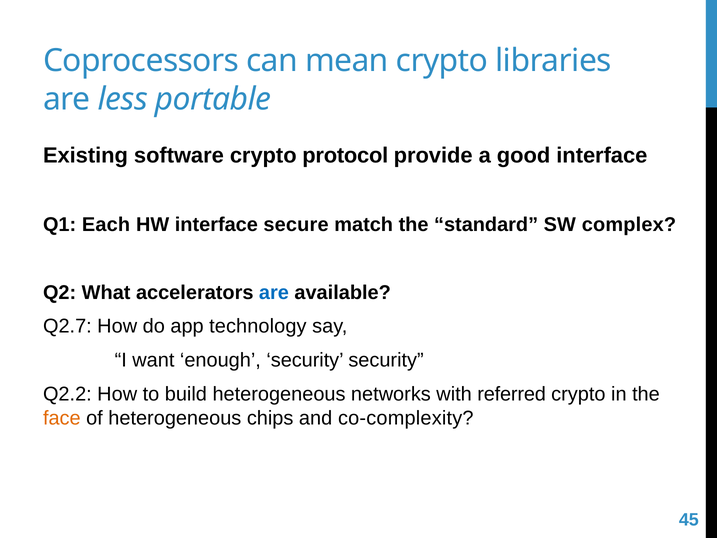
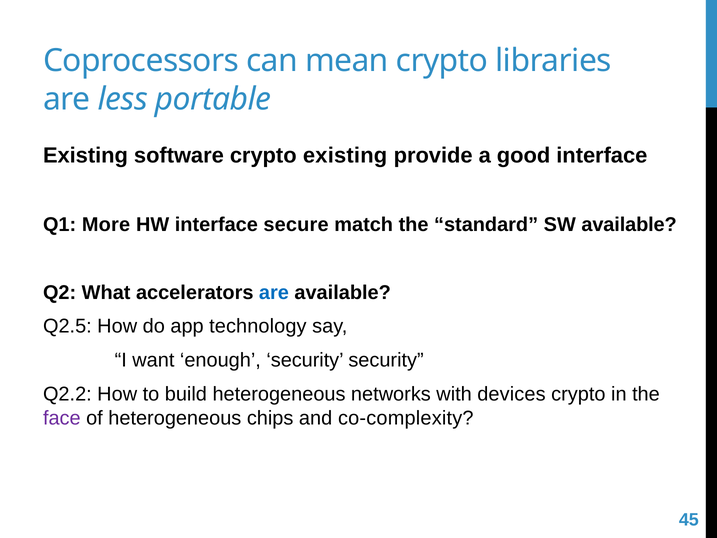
crypto protocol: protocol -> existing
Each: Each -> More
SW complex: complex -> available
Q2.7: Q2.7 -> Q2.5
referred: referred -> devices
face colour: orange -> purple
